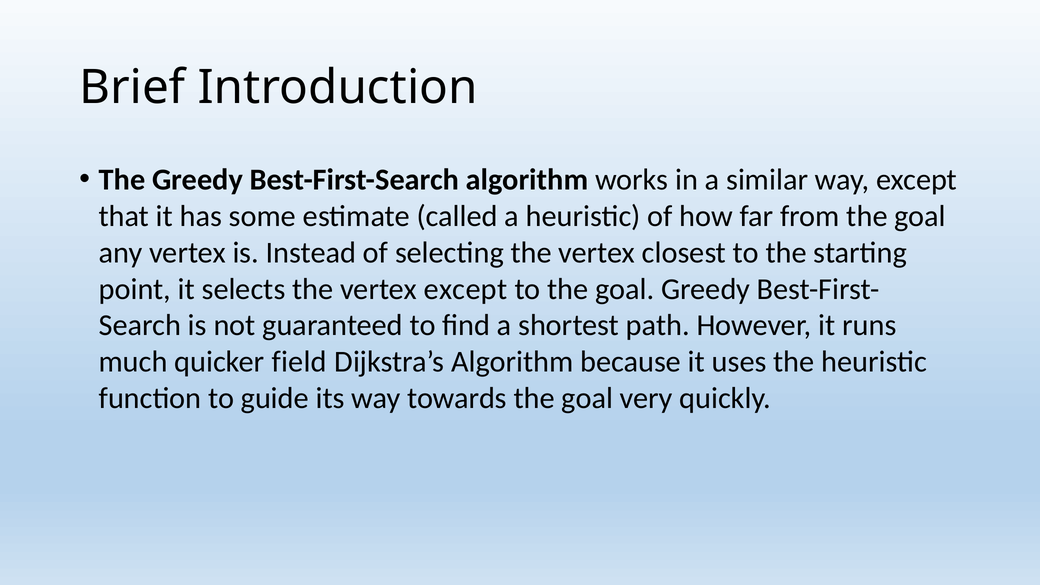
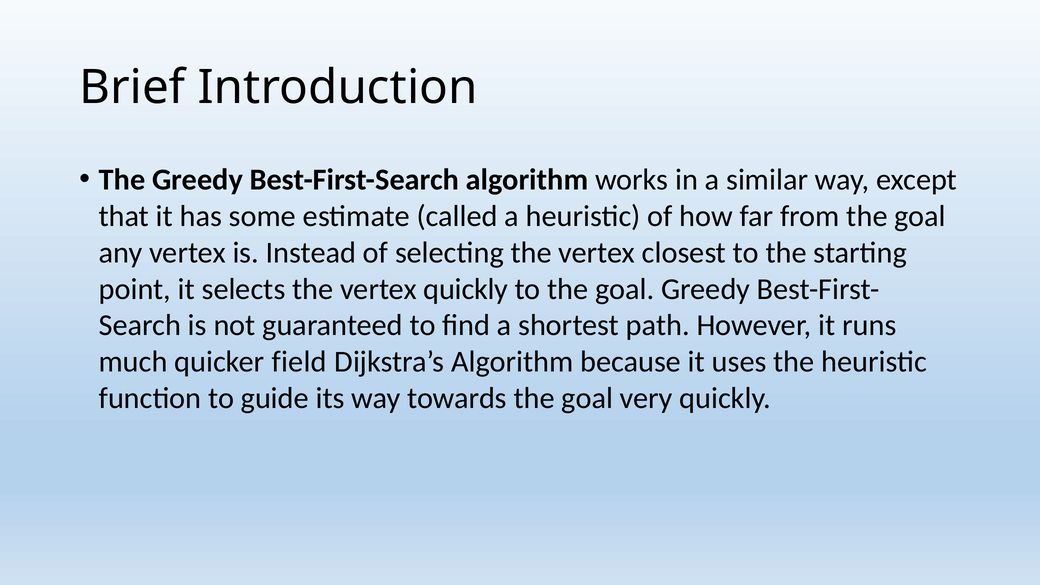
vertex except: except -> quickly
